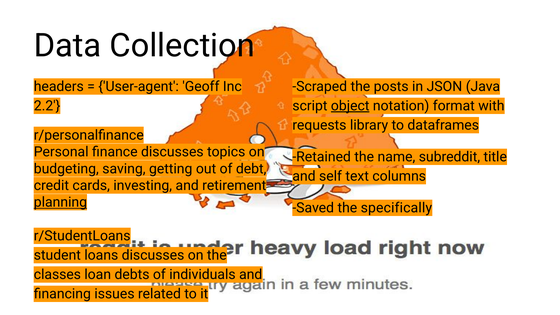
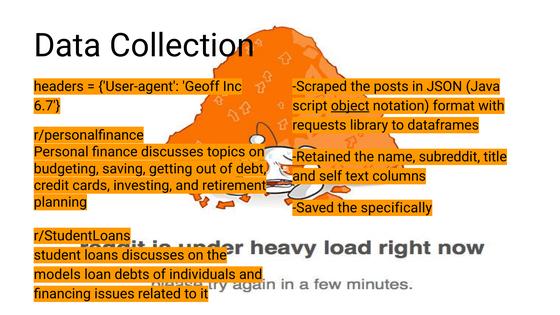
2.2: 2.2 -> 6.7
planning underline: present -> none
classes: classes -> models
